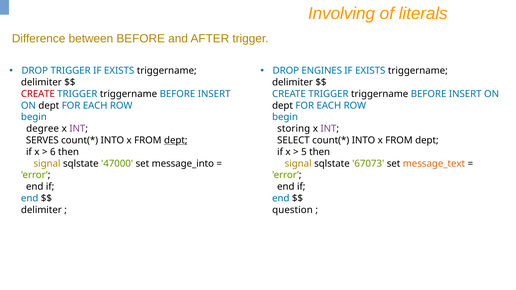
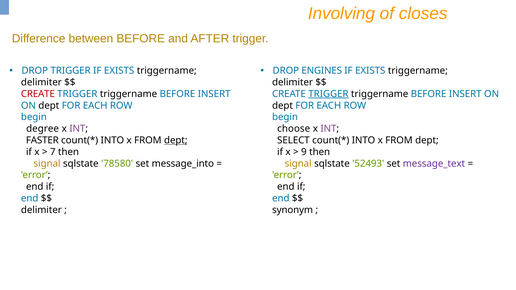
literals: literals -> closes
TRIGGER at (328, 94) underline: none -> present
storing: storing -> choose
SERVES: SERVES -> FASTER
6: 6 -> 7
5: 5 -> 9
47000: 47000 -> 78580
67073: 67073 -> 52493
message_text colour: orange -> purple
question: question -> synonym
